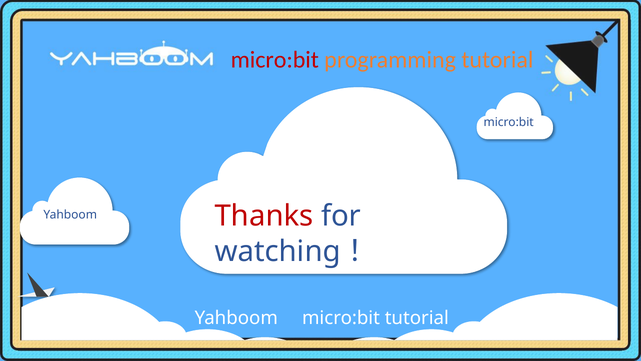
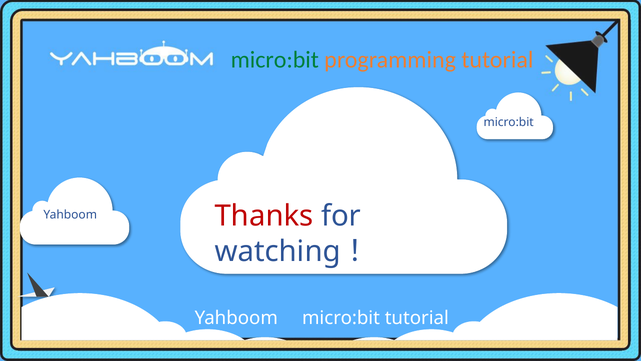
micro:bit at (275, 60) colour: red -> green
